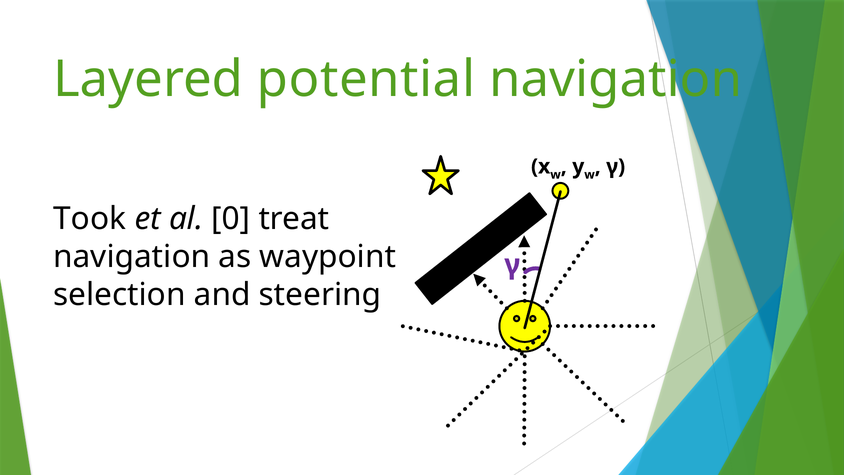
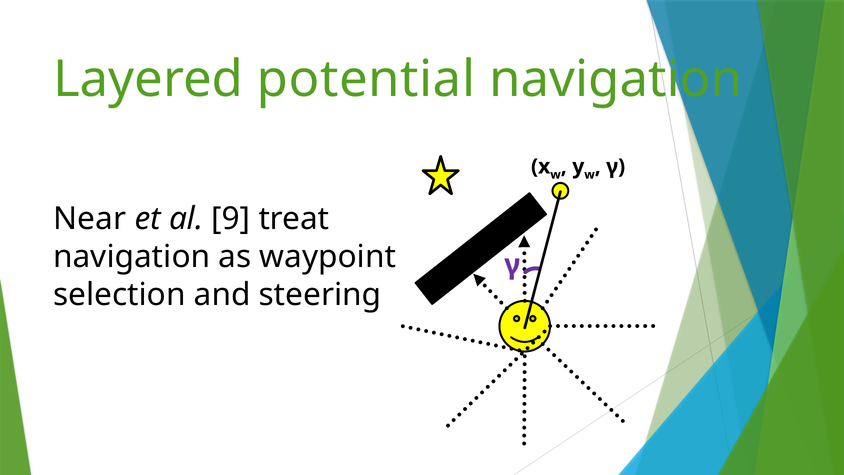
Took: Took -> Near
0: 0 -> 9
